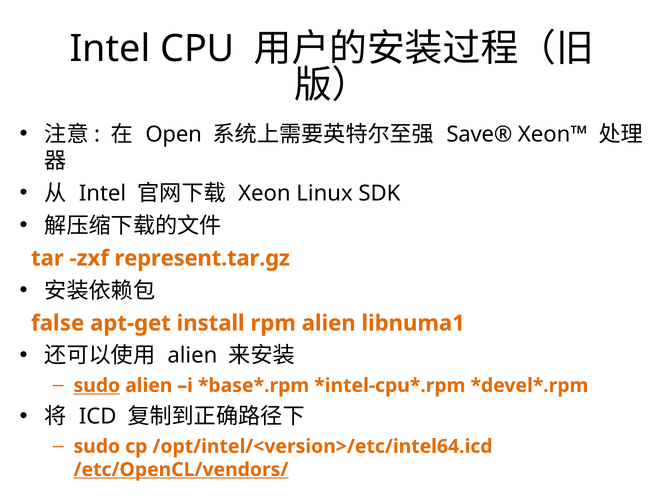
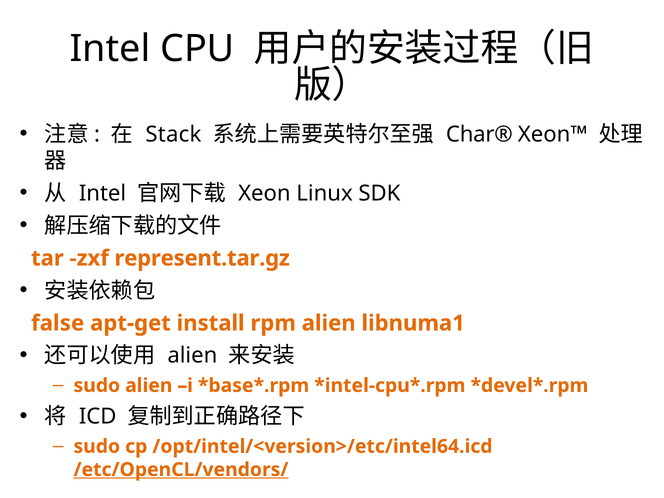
Open: Open -> Stack
Save®: Save® -> Char®
sudo at (97, 386) underline: present -> none
